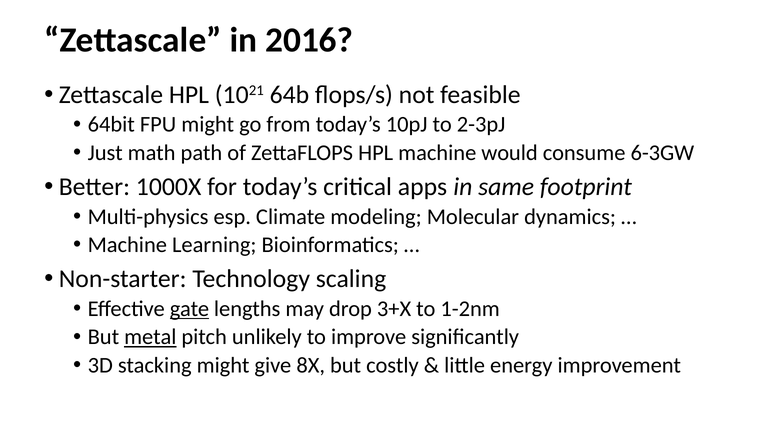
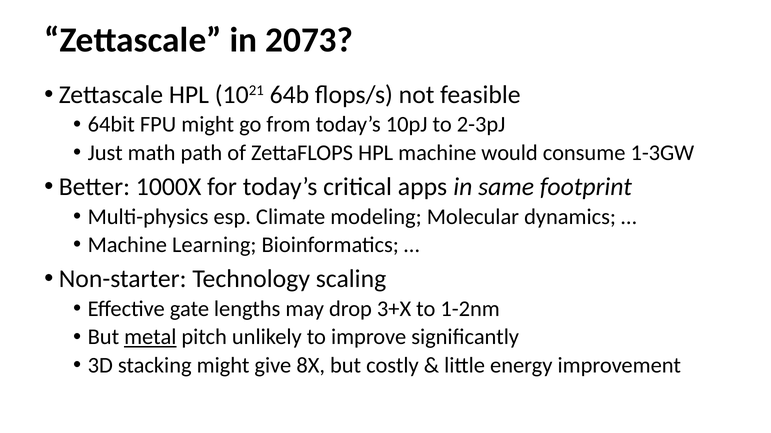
2016: 2016 -> 2073
6-3GW: 6-3GW -> 1-3GW
gate underline: present -> none
